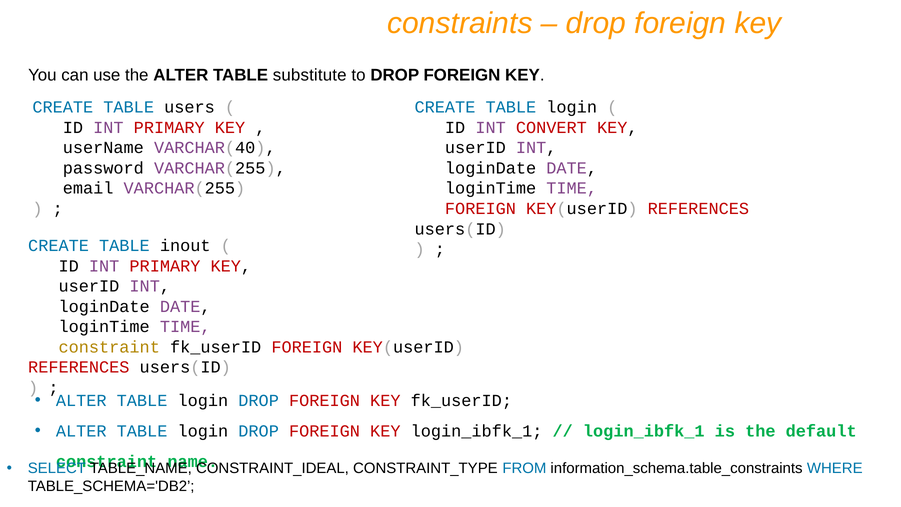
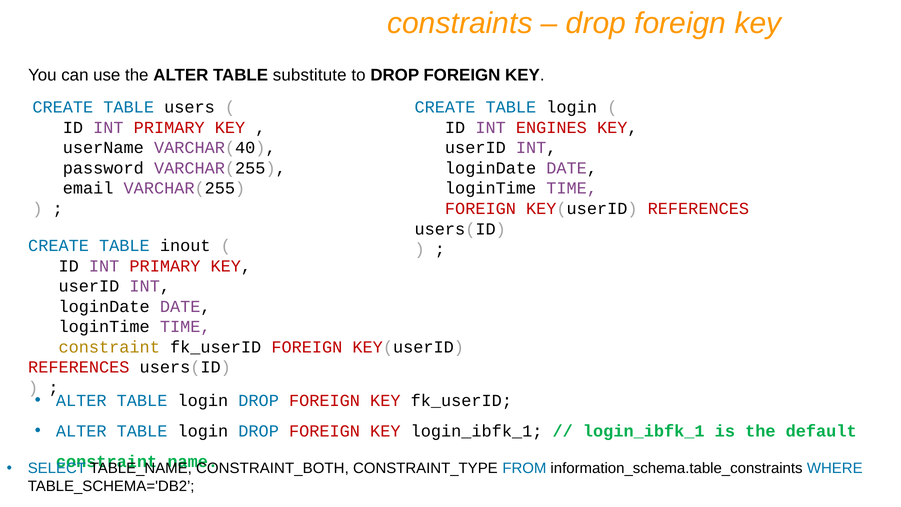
CONVERT: CONVERT -> ENGINES
CONSTRAINT_IDEAL: CONSTRAINT_IDEAL -> CONSTRAINT_BOTH
